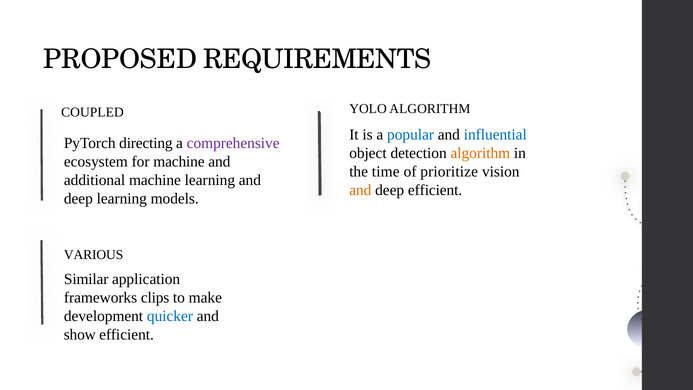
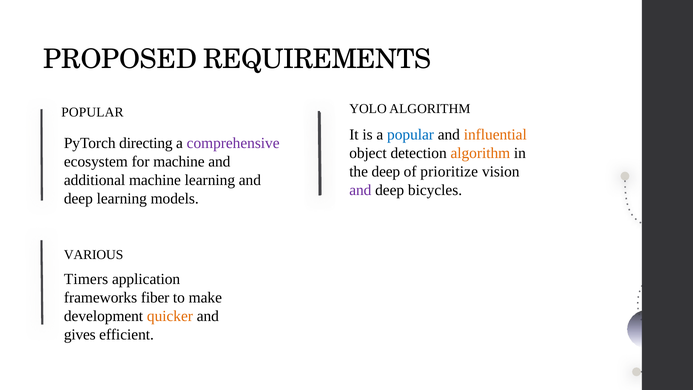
COUPLED at (92, 112): COUPLED -> POPULAR
influential colour: blue -> orange
the time: time -> deep
and at (360, 190) colour: orange -> purple
deep efficient: efficient -> bicycles
Similar: Similar -> Timers
clips: clips -> fiber
quicker colour: blue -> orange
show: show -> gives
